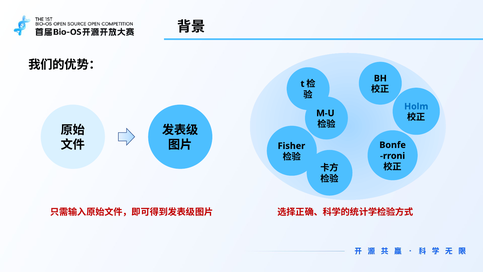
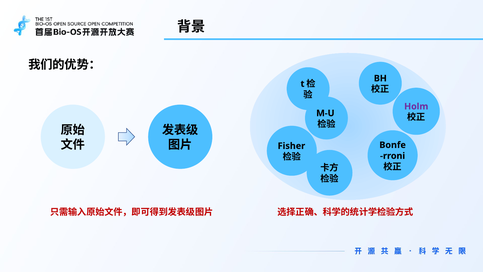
Holm colour: blue -> purple
